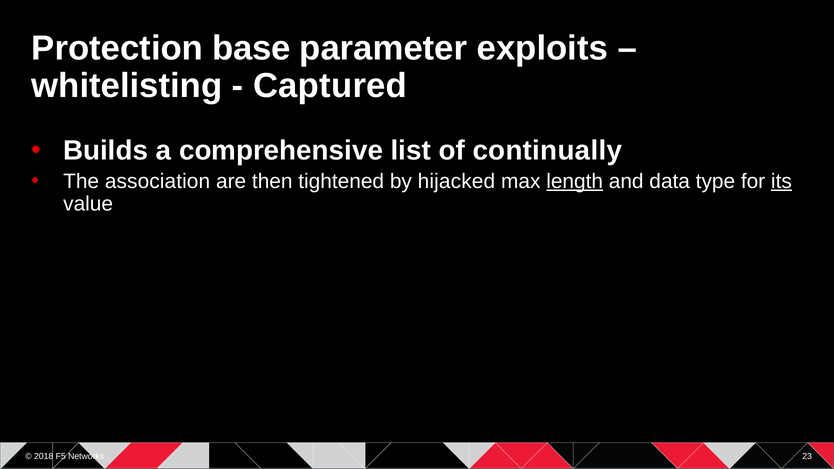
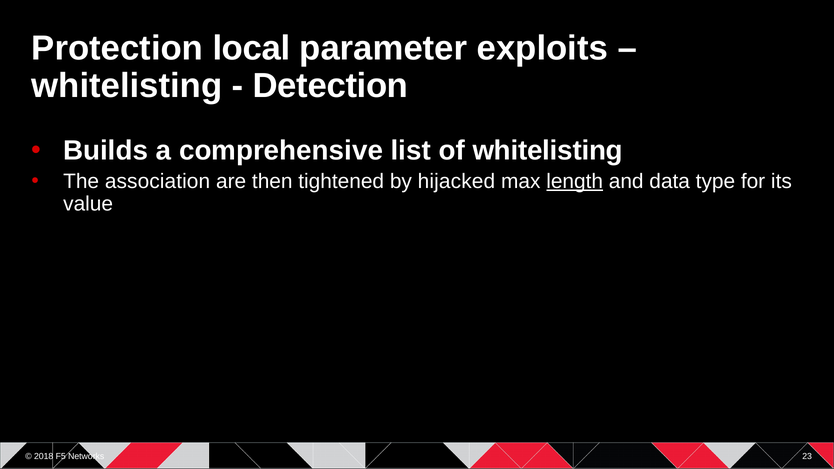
base: base -> local
Captured: Captured -> Detection
of continually: continually -> whitelisting
its underline: present -> none
